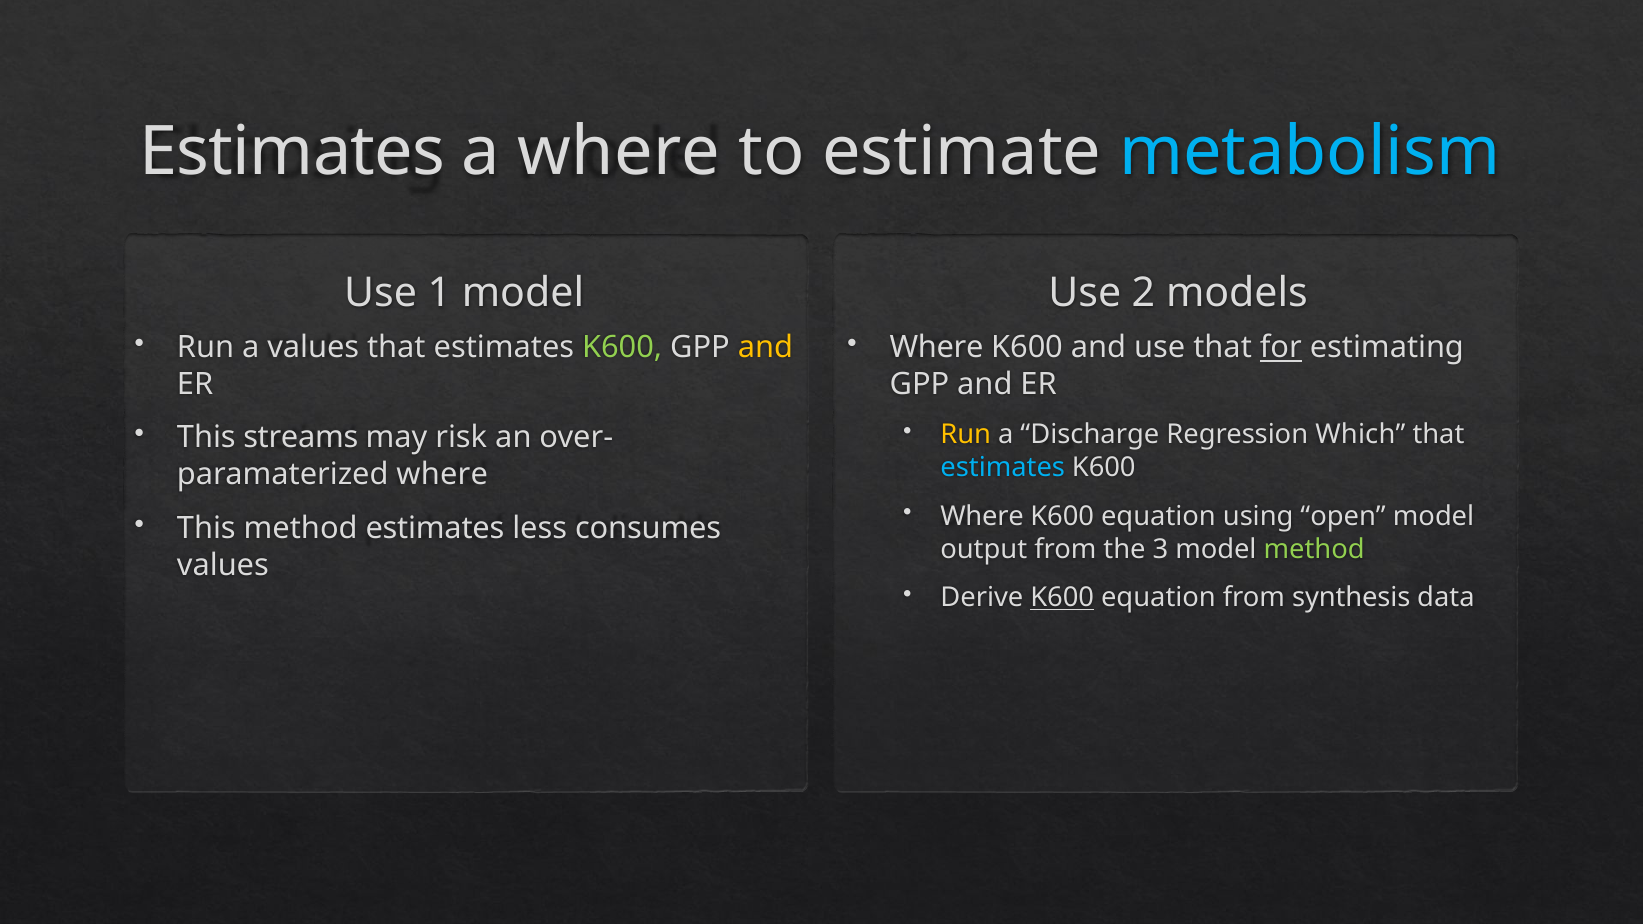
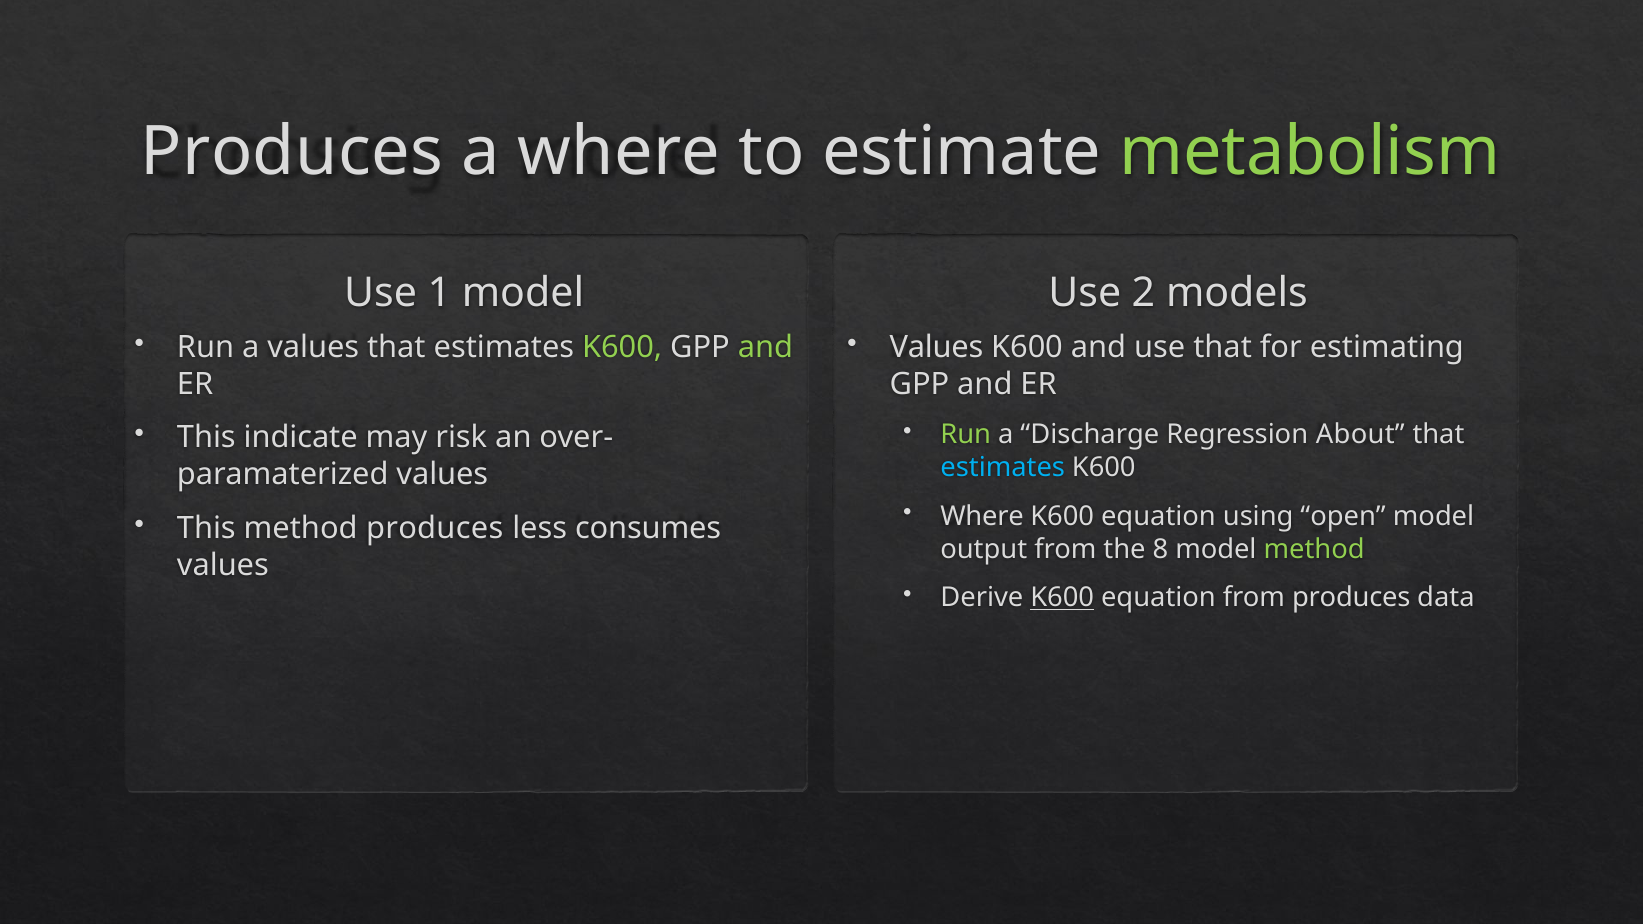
Estimates at (292, 152): Estimates -> Produces
metabolism colour: light blue -> light green
and at (765, 348) colour: yellow -> light green
Where at (936, 348): Where -> Values
for underline: present -> none
Run at (966, 435) colour: yellow -> light green
Which: Which -> About
streams: streams -> indicate
where at (442, 475): where -> values
method estimates: estimates -> produces
3: 3 -> 8
from synthesis: synthesis -> produces
